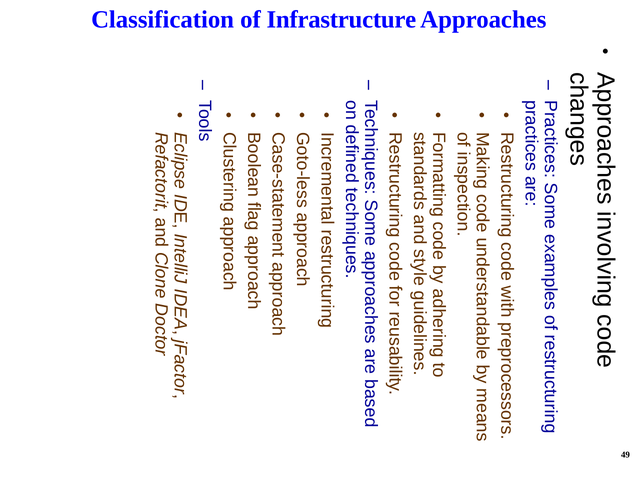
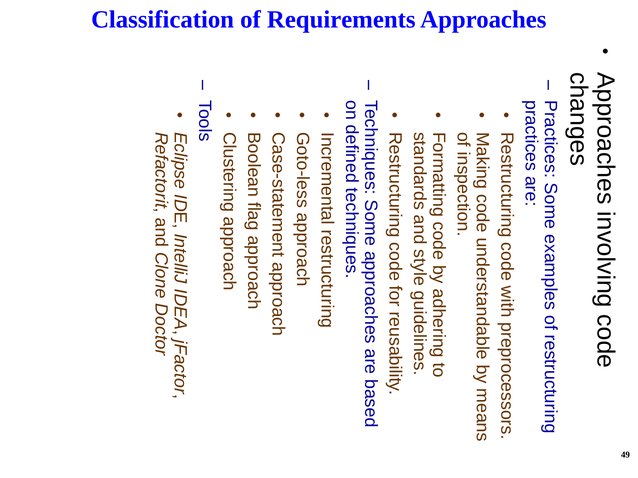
Infrastructure: Infrastructure -> Requirements
